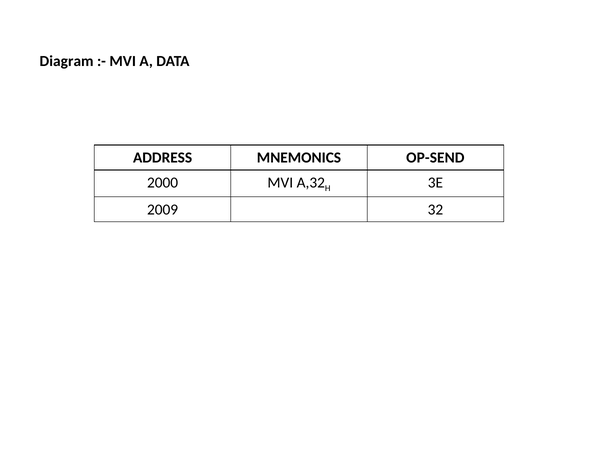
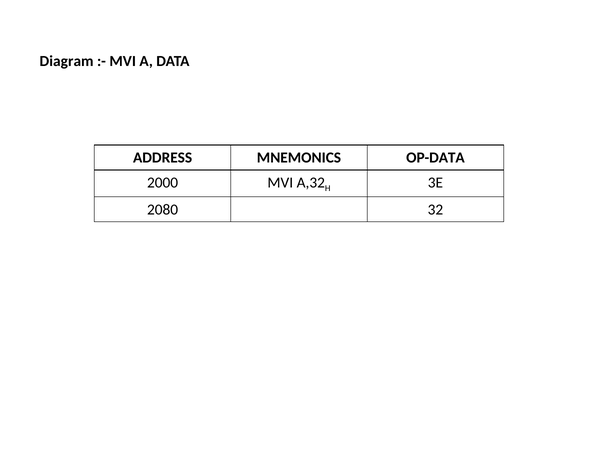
OP-SEND: OP-SEND -> OP-DATA
2009: 2009 -> 2080
